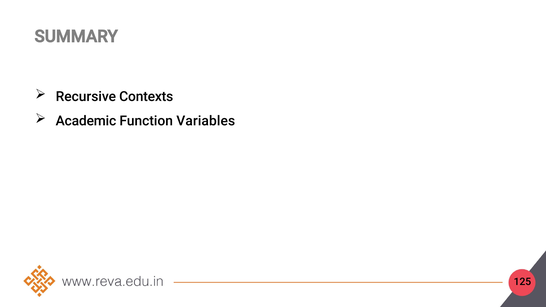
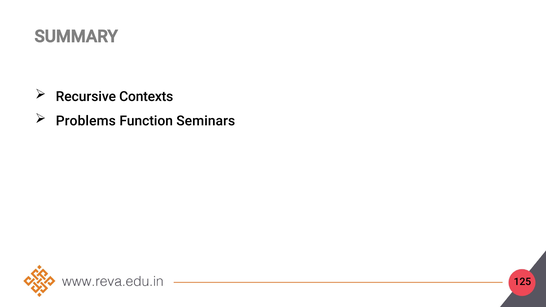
Academic: Academic -> Problems
Variables: Variables -> Seminars
